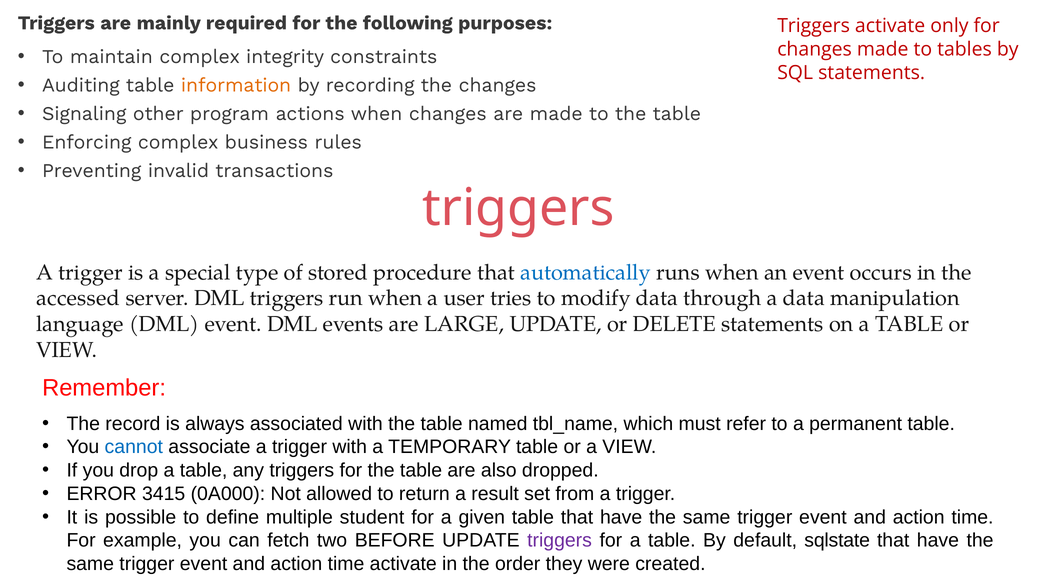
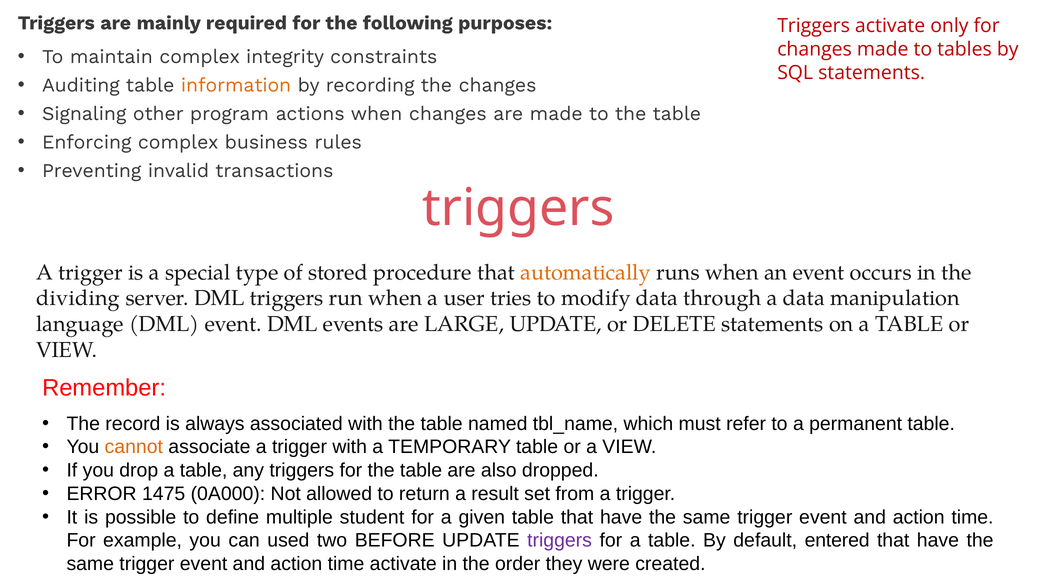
automatically colour: blue -> orange
accessed: accessed -> dividing
cannot colour: blue -> orange
3415: 3415 -> 1475
fetch: fetch -> used
sqlstate: sqlstate -> entered
